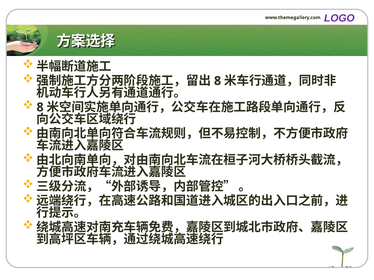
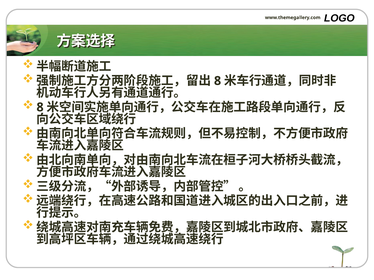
LOGO colour: purple -> black
